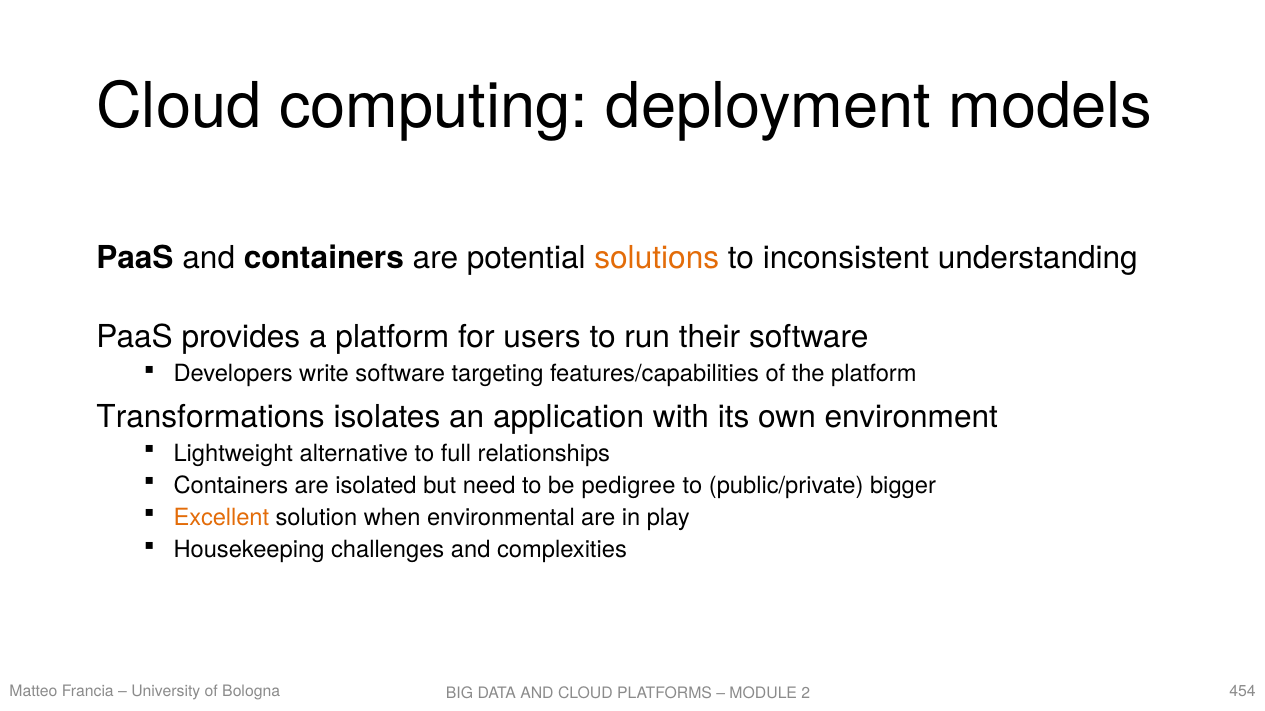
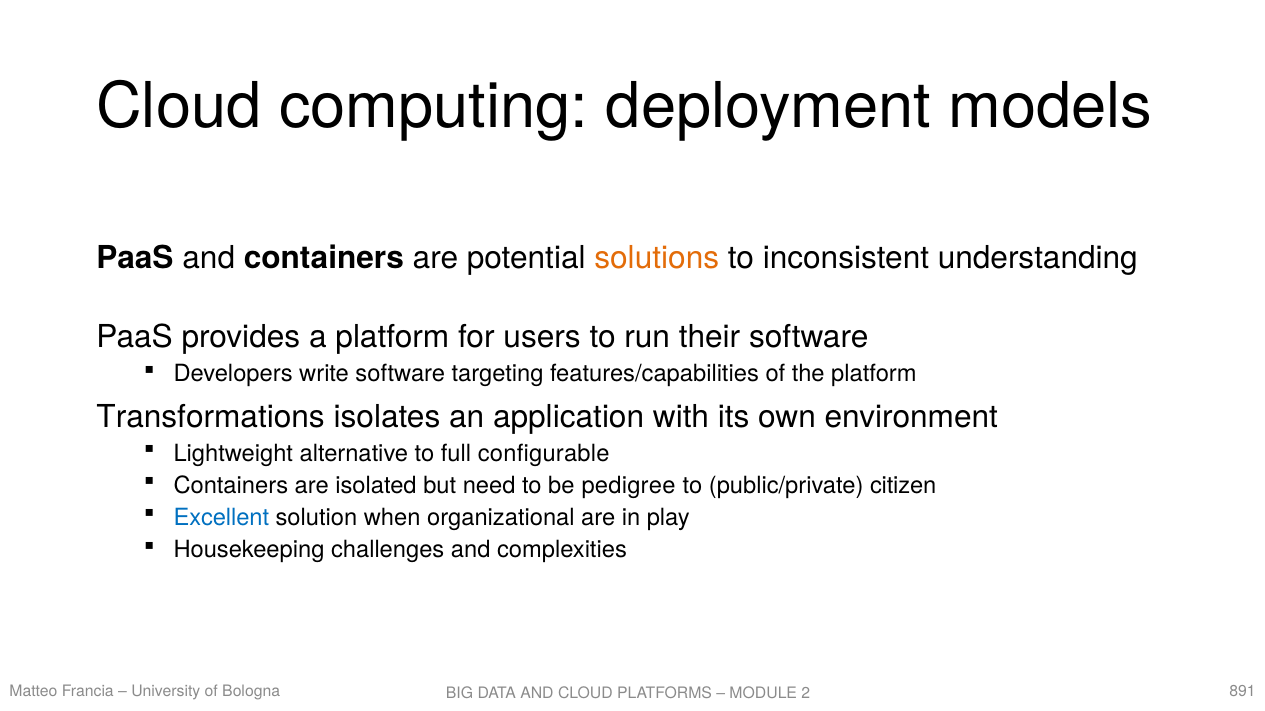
relationships: relationships -> configurable
bigger: bigger -> citizen
Excellent colour: orange -> blue
environmental: environmental -> organizational
454: 454 -> 891
